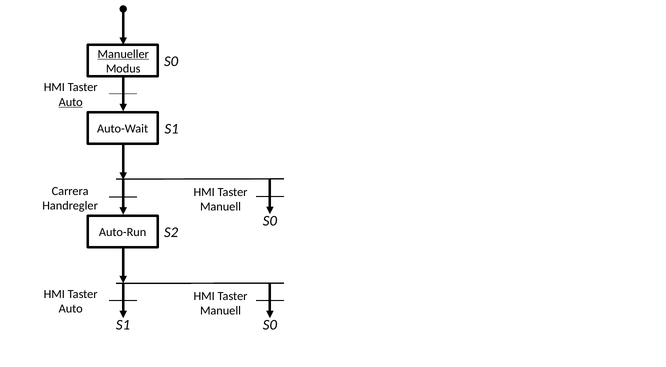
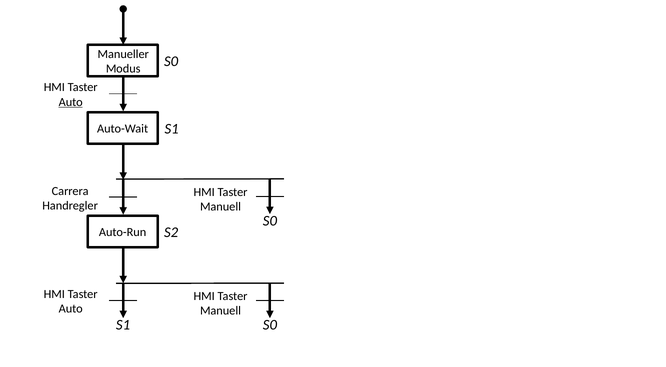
Manueller underline: present -> none
